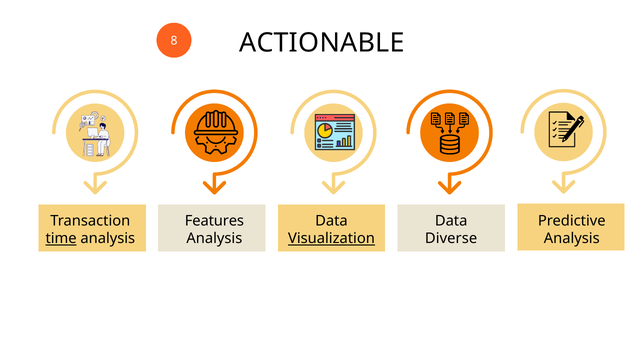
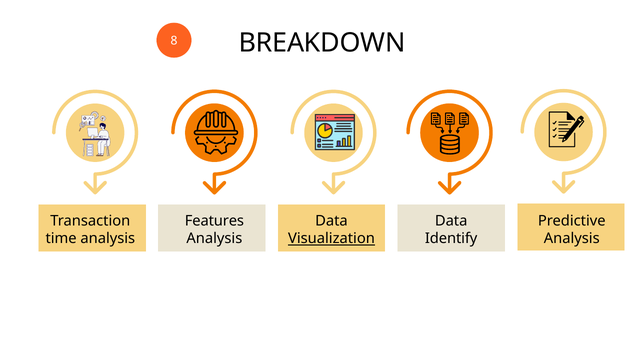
ACTIONABLE: ACTIONABLE -> BREAKDOWN
time underline: present -> none
Diverse: Diverse -> Identify
